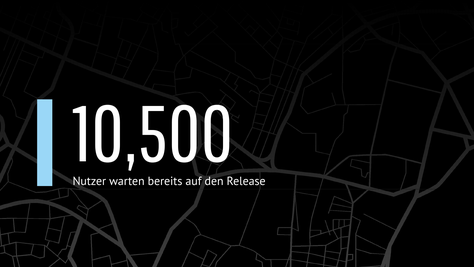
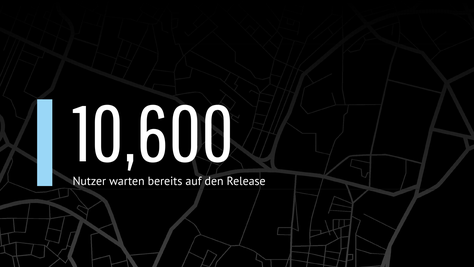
10,500: 10,500 -> 10,600
